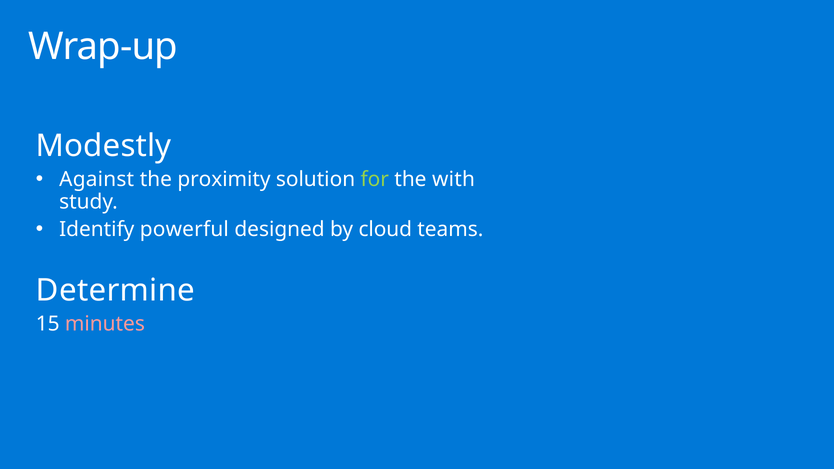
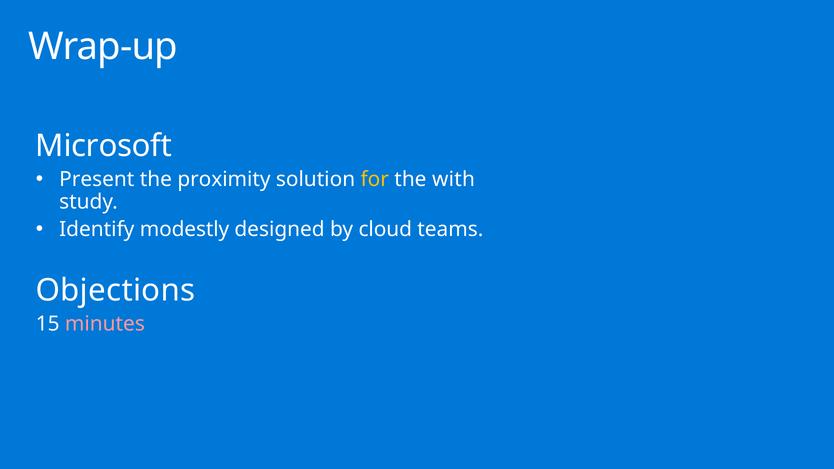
Modestly: Modestly -> Microsoft
Against: Against -> Present
for colour: light green -> yellow
powerful: powerful -> modestly
Determine: Determine -> Objections
